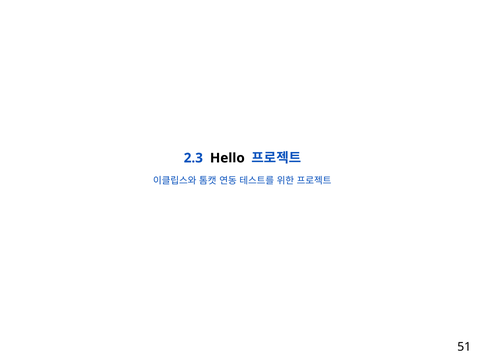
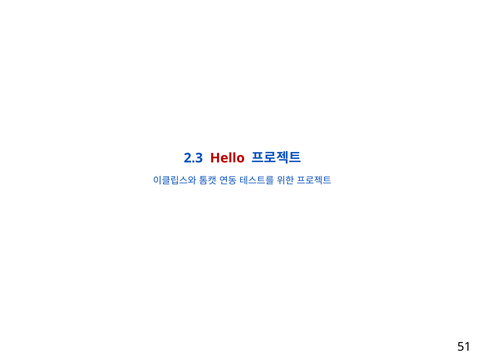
Hello colour: black -> red
